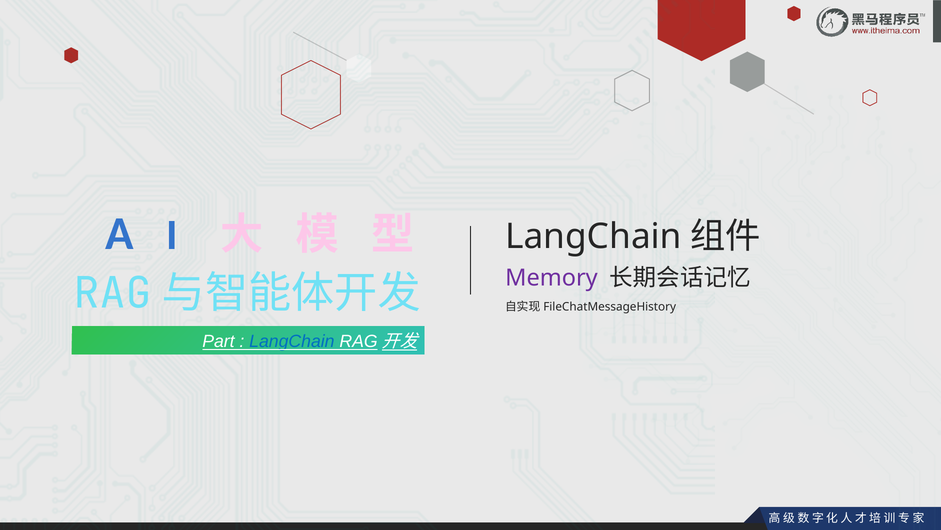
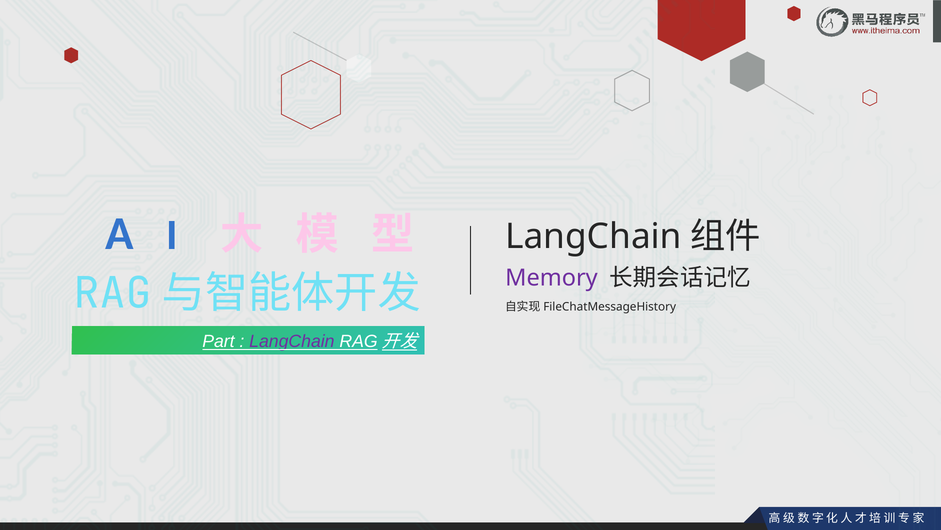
LangChain at (292, 341) colour: blue -> purple
